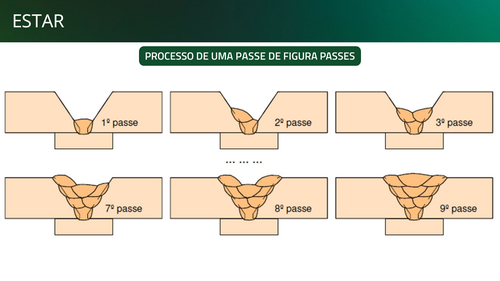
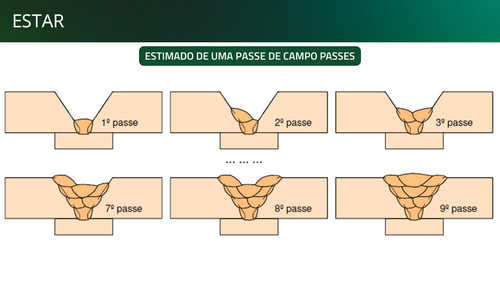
PROCESSO: PROCESSO -> ESTIMADO
FIGURA: FIGURA -> CAMPO
